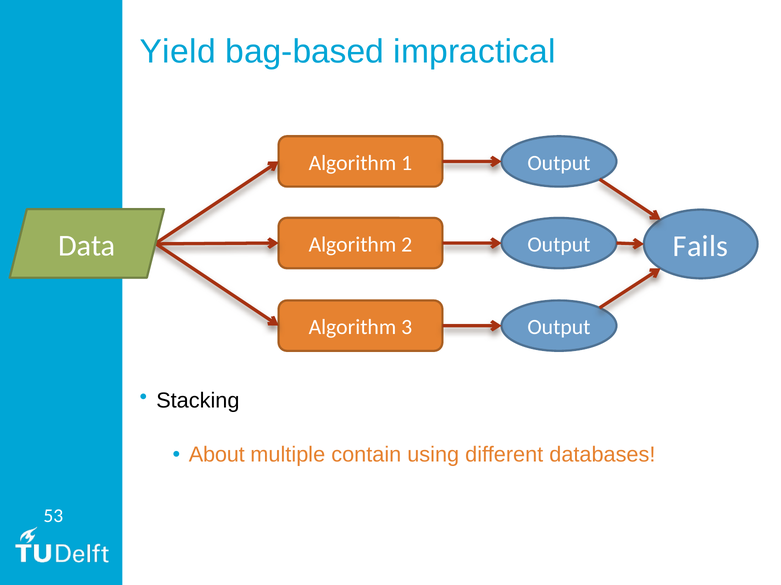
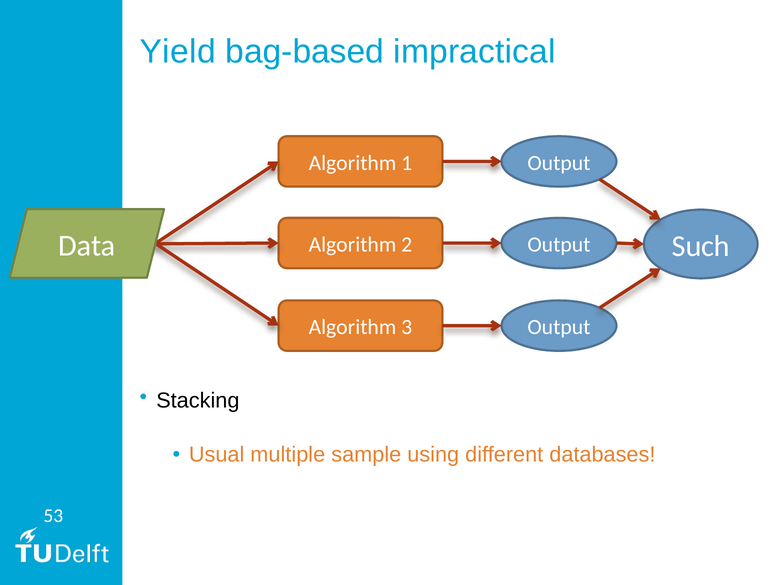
Fails: Fails -> Such
About: About -> Usual
contain: contain -> sample
